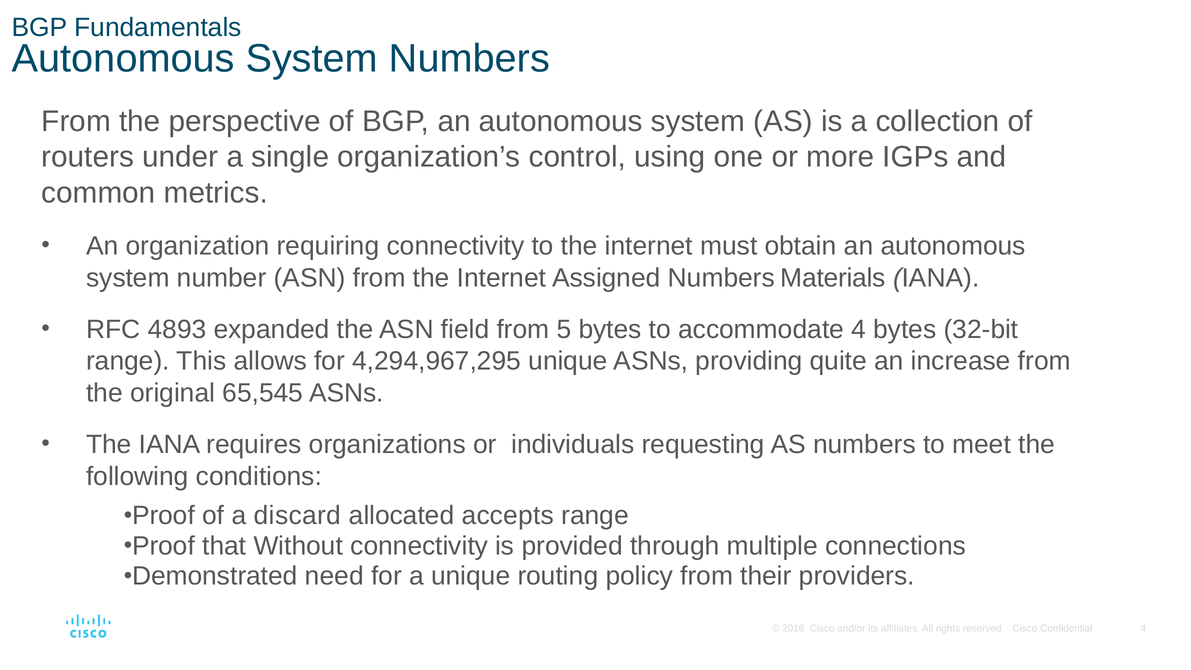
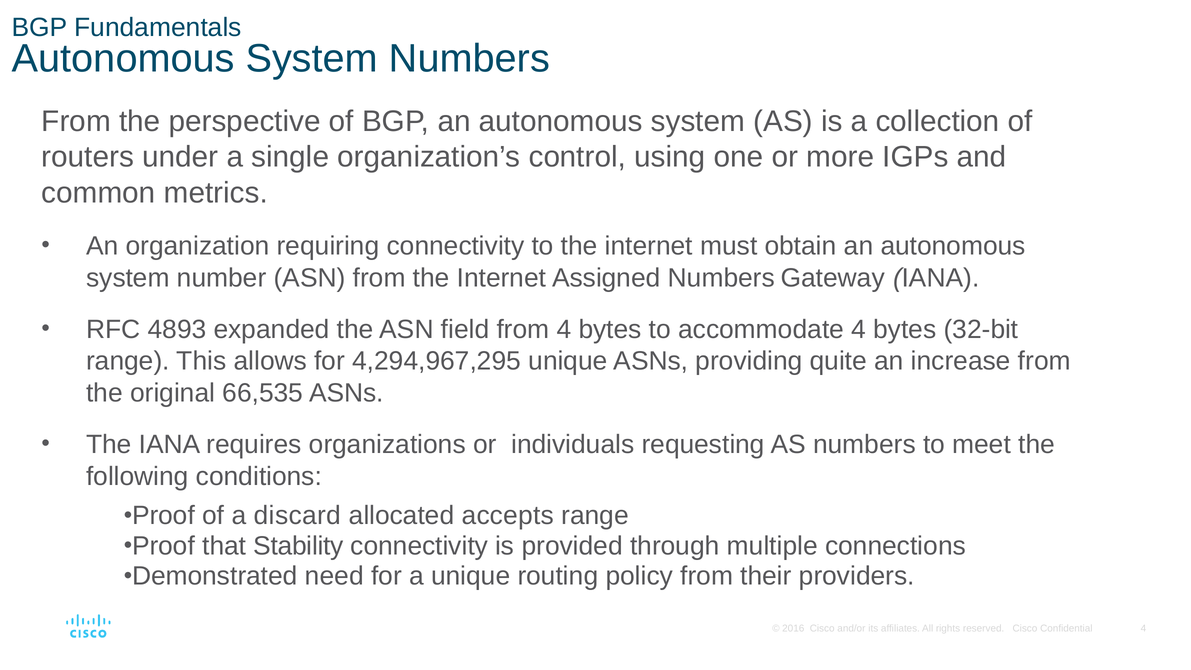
Materials: Materials -> Gateway
from 5: 5 -> 4
65,545: 65,545 -> 66,535
Without: Without -> Stability
